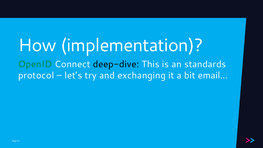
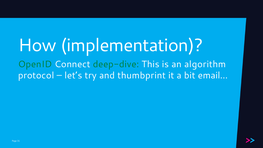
deep-dive colour: black -> green
standards: standards -> algorithm
exchanging: exchanging -> thumbprint
